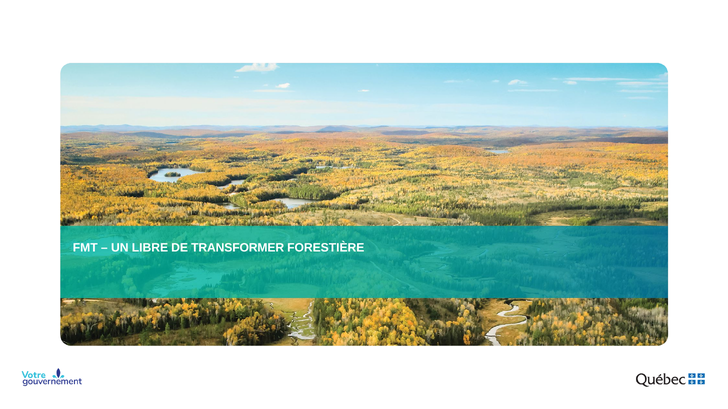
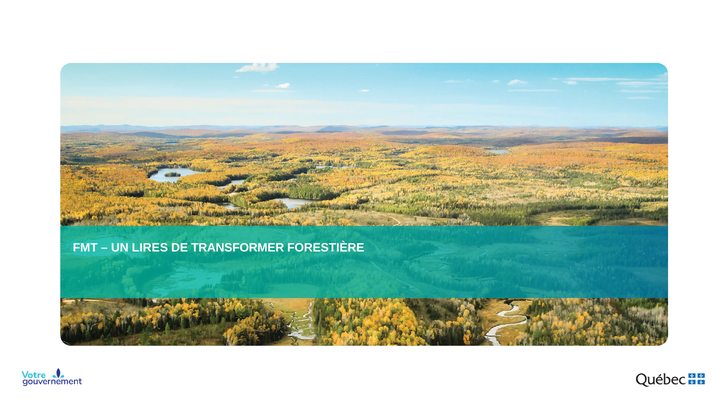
LIBRE: LIBRE -> LIRES
